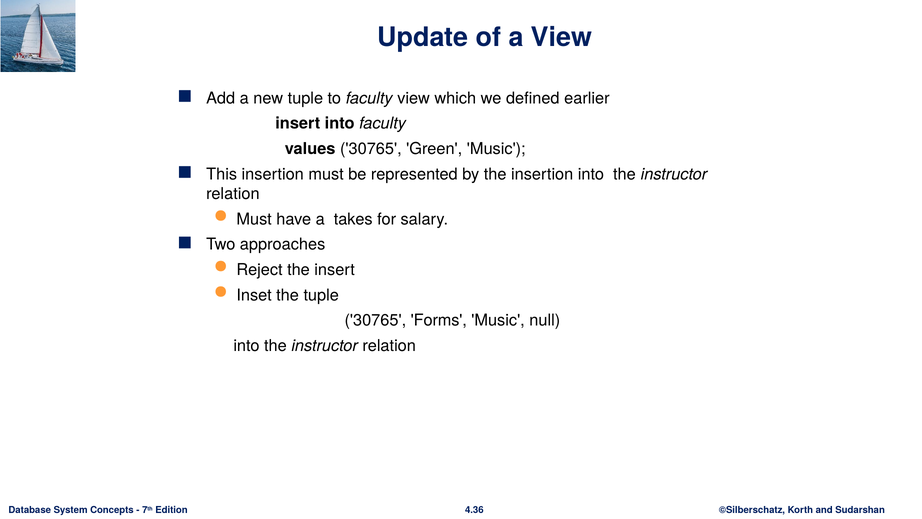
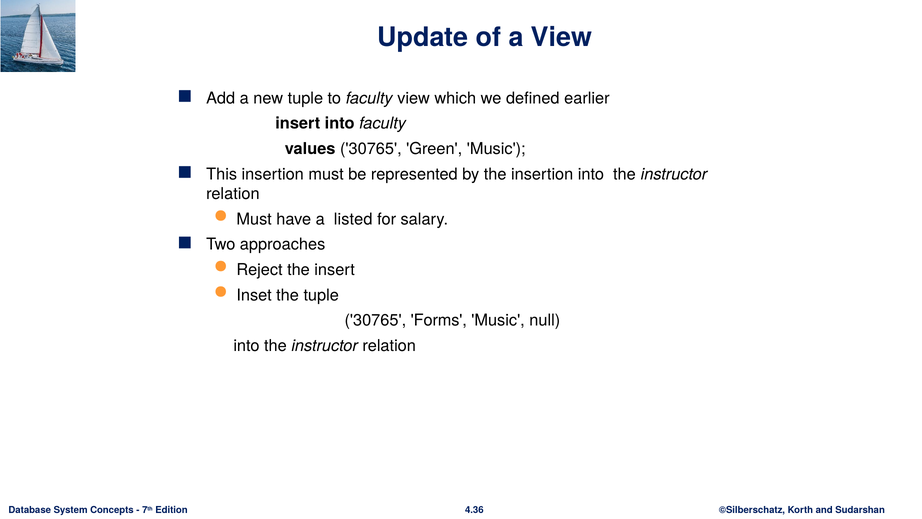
takes: takes -> listed
